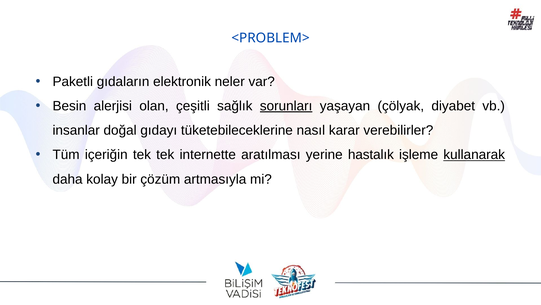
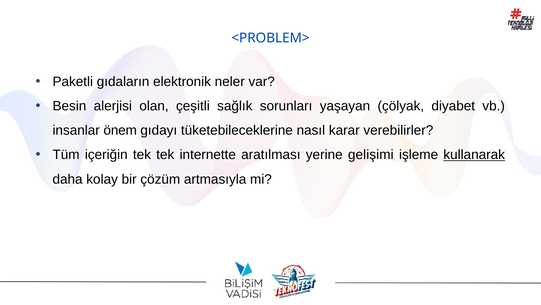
sorunları underline: present -> none
doğal: doğal -> önem
hastalık: hastalık -> gelişimi
